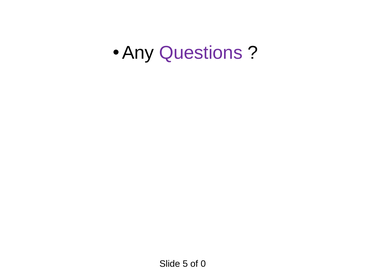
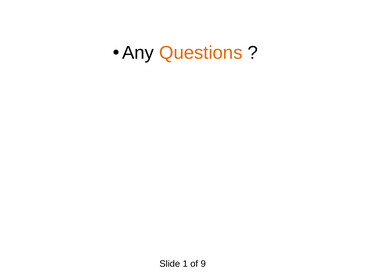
Questions colour: purple -> orange
5: 5 -> 1
0: 0 -> 9
